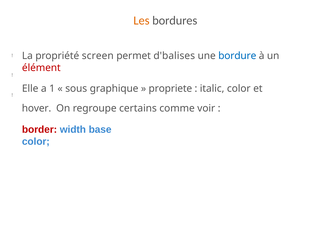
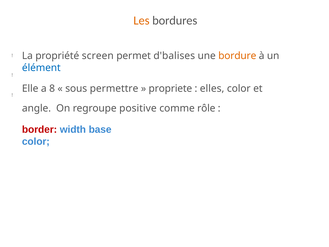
bordure colour: blue -> orange
élément colour: red -> blue
1: 1 -> 8
graphique: graphique -> permettre
italic: italic -> elles
hover: hover -> angle
certains: certains -> positive
voir: voir -> rôle
